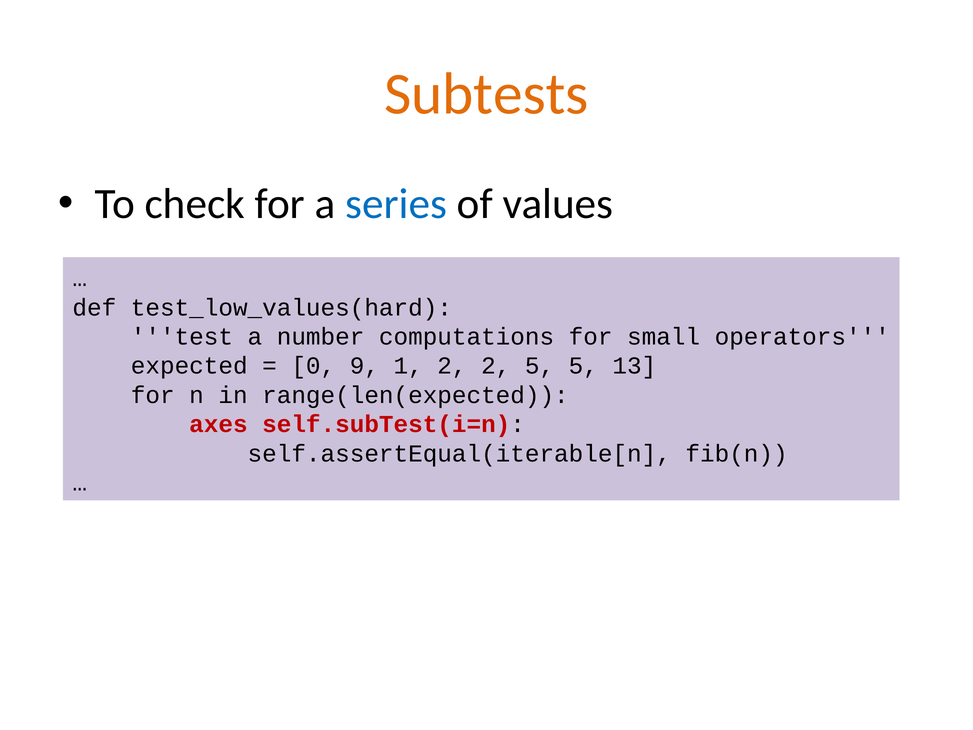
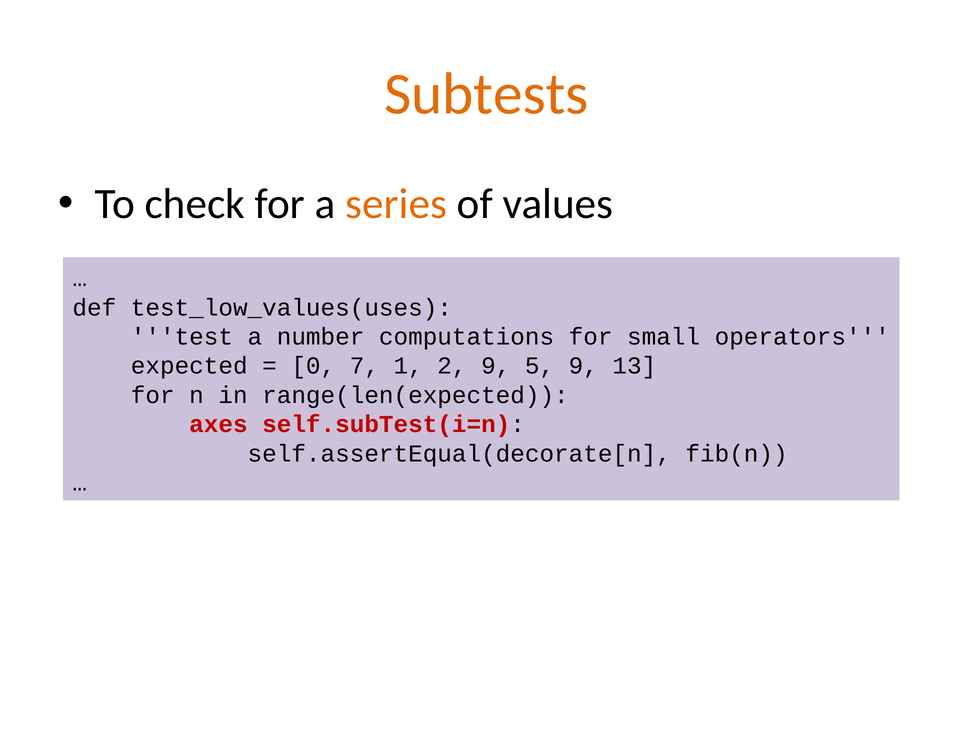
series colour: blue -> orange
test_low_values(hard: test_low_values(hard -> test_low_values(uses
9: 9 -> 7
2 2: 2 -> 9
5 5: 5 -> 9
self.assertEqual(iterable[n: self.assertEqual(iterable[n -> self.assertEqual(decorate[n
